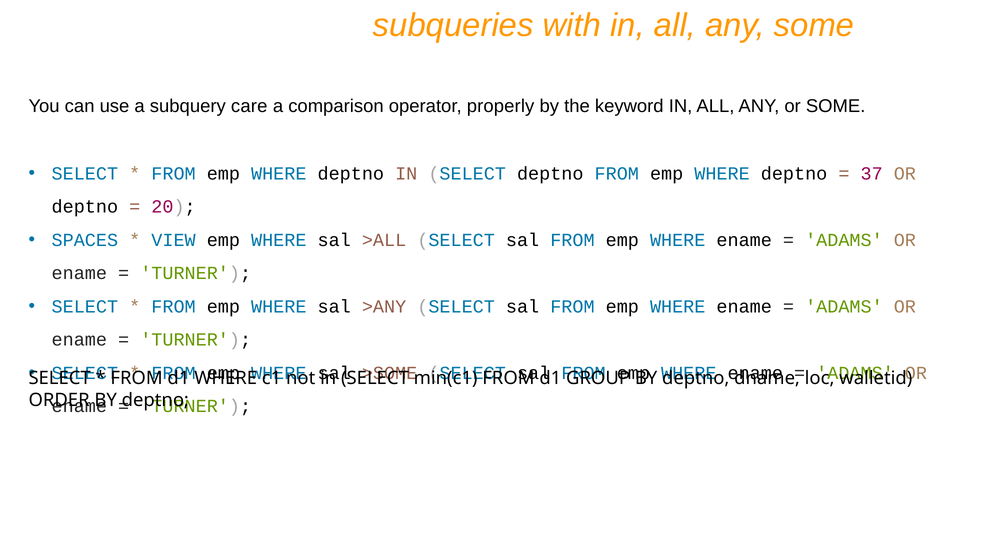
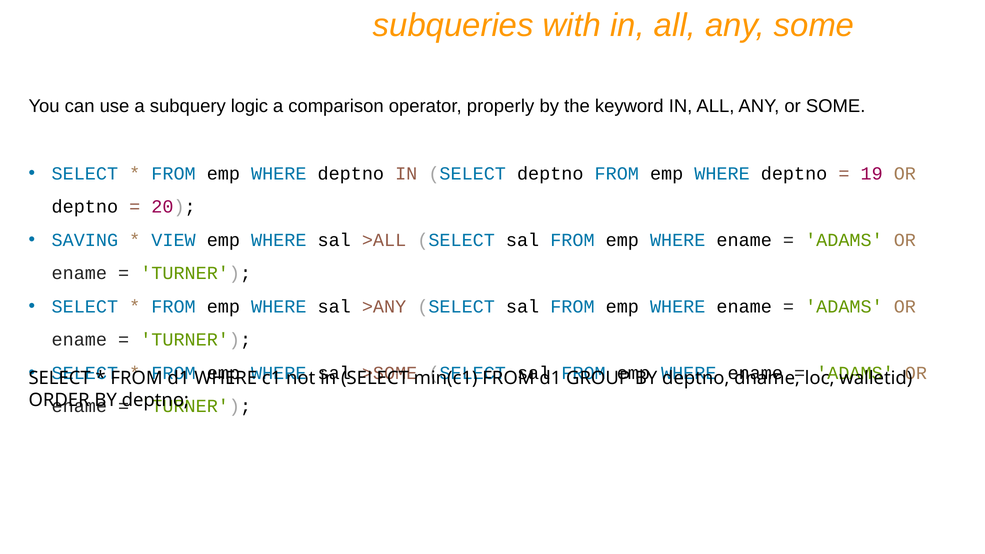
care: care -> logic
37: 37 -> 19
SPACES: SPACES -> SAVING
